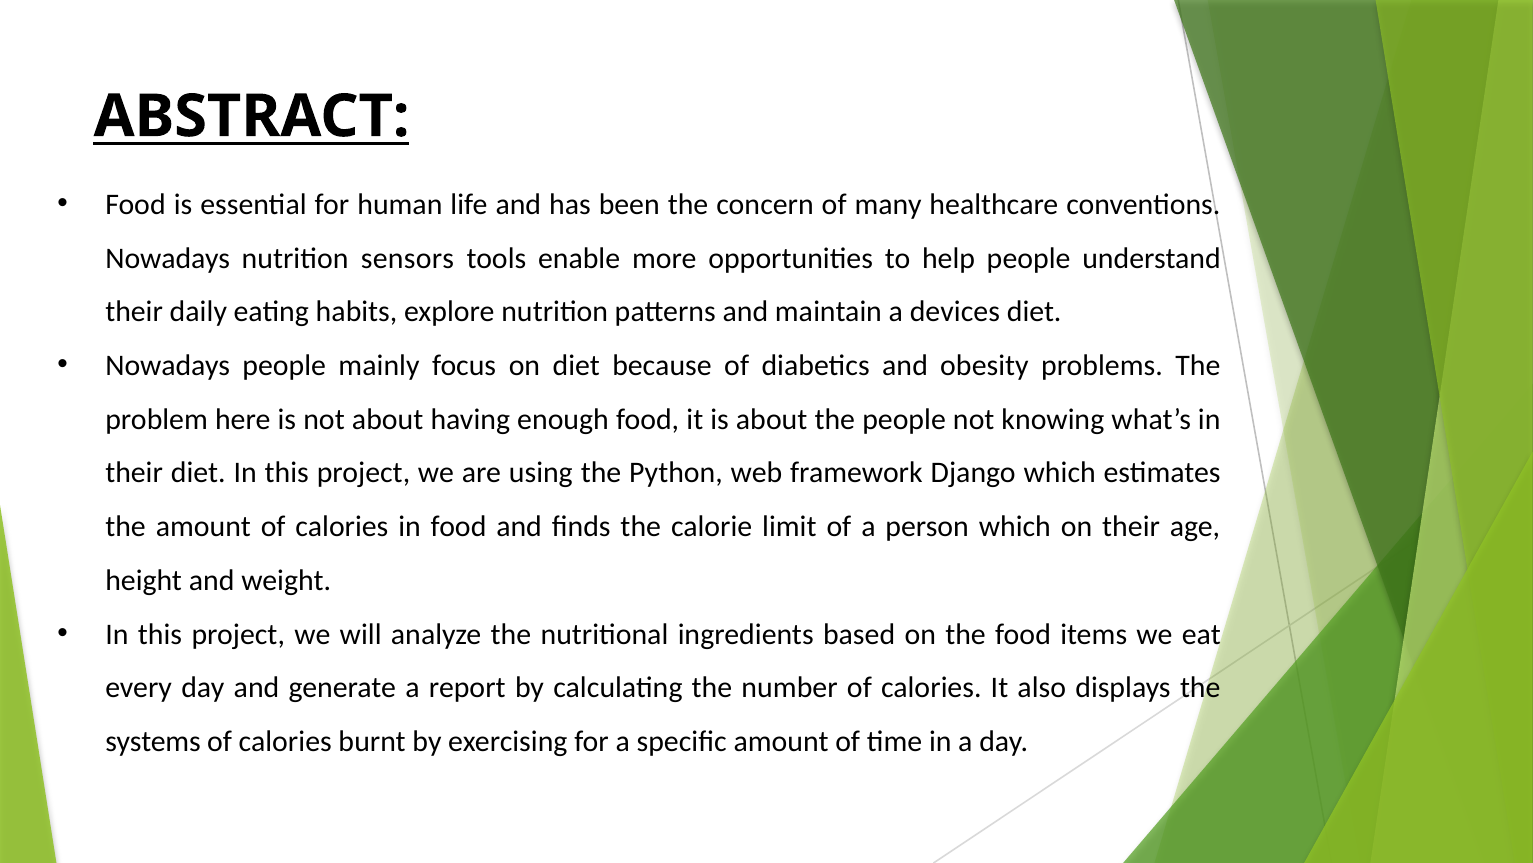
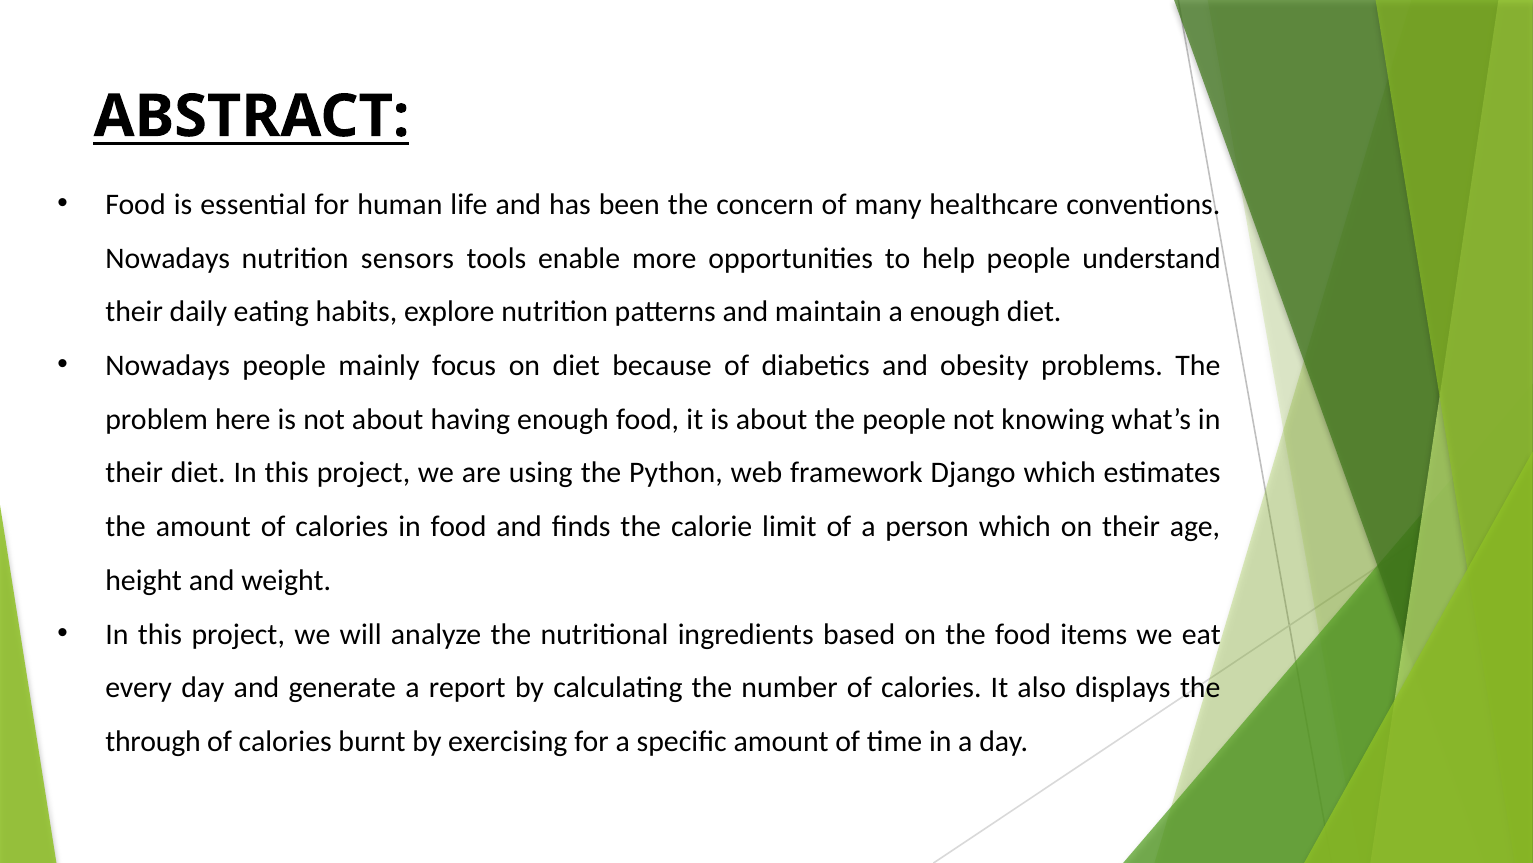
a devices: devices -> enough
systems: systems -> through
